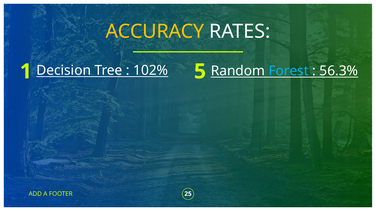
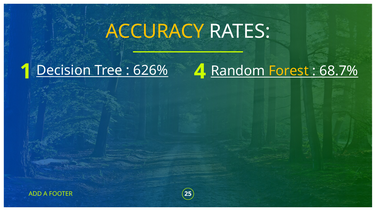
102%: 102% -> 626%
Forest colour: light blue -> yellow
56.3%: 56.3% -> 68.7%
5: 5 -> 4
